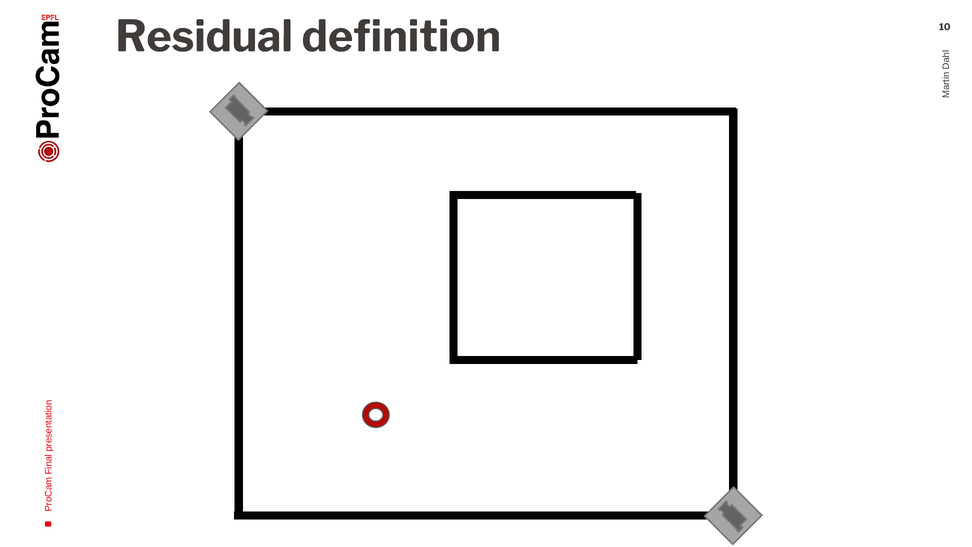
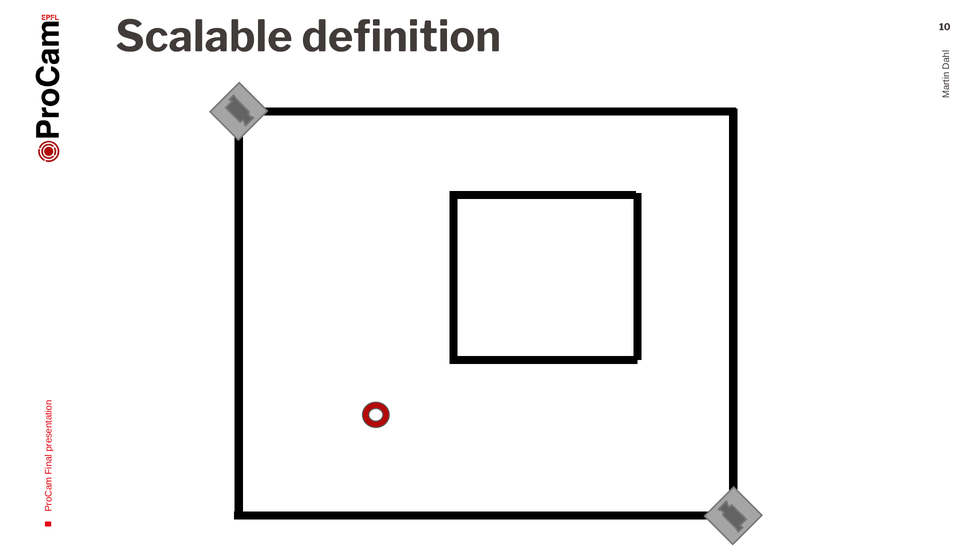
Residual: Residual -> Scalable
